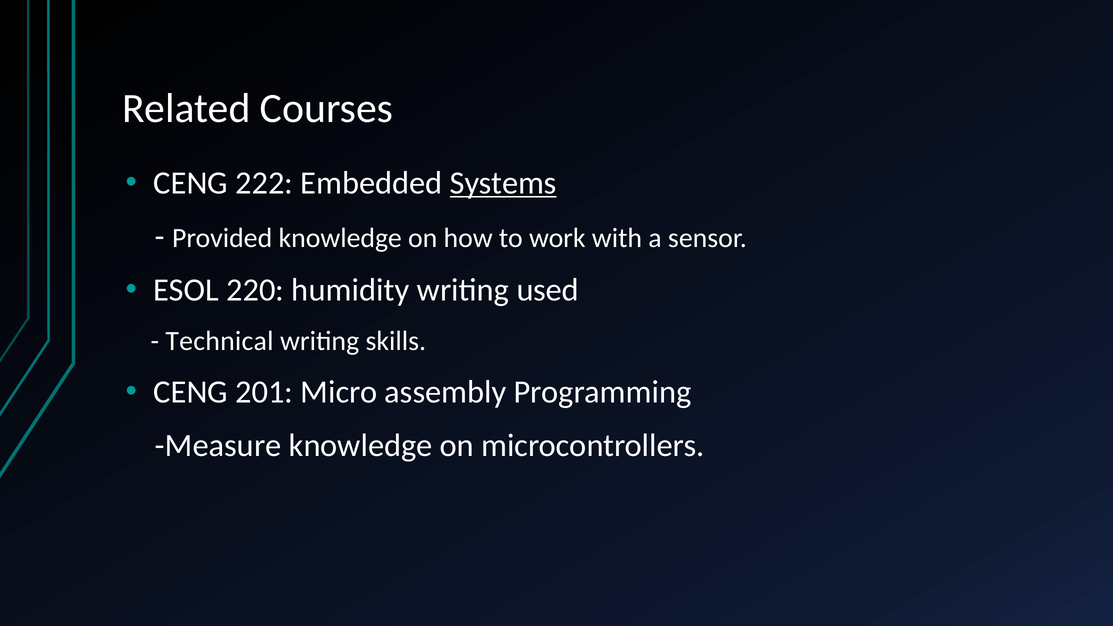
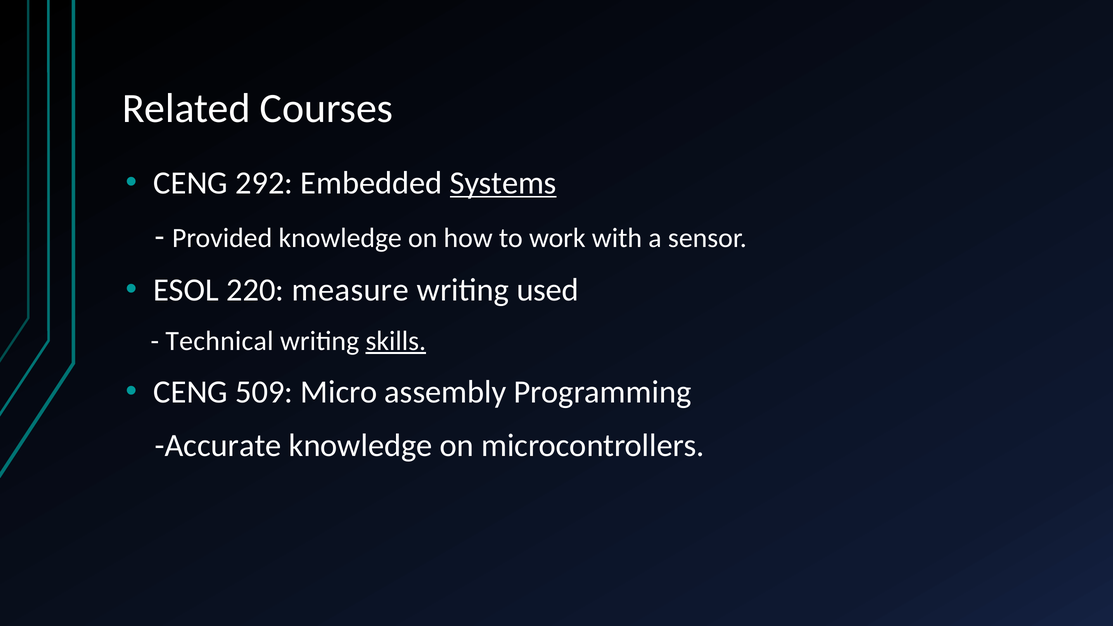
222: 222 -> 292
humidity: humidity -> measure
skills underline: none -> present
201: 201 -> 509
Measure: Measure -> Accurate
